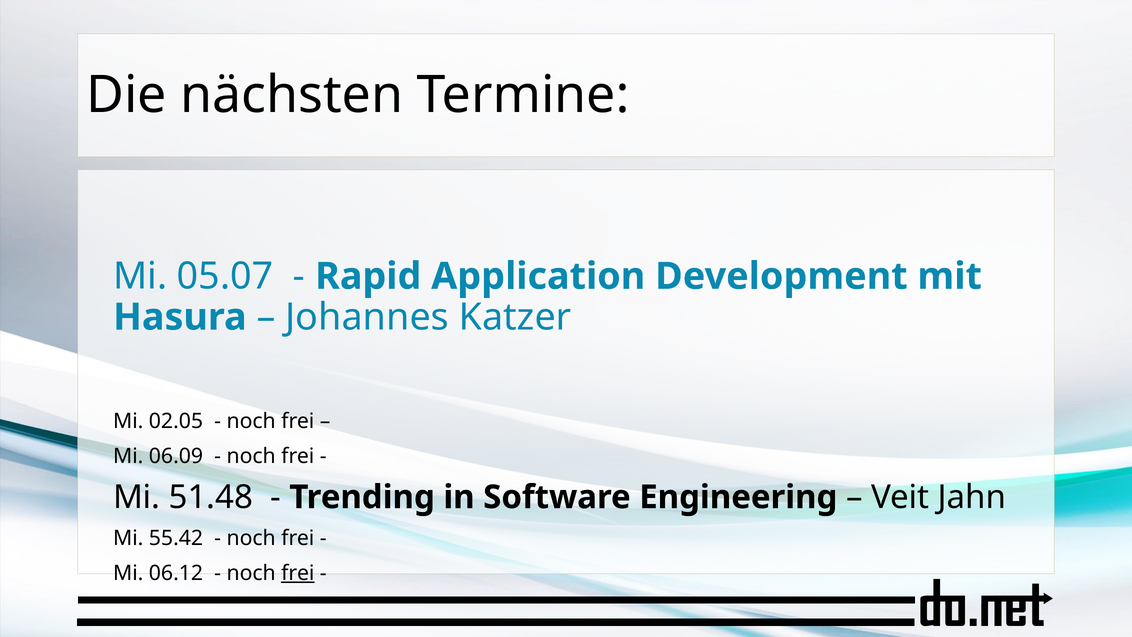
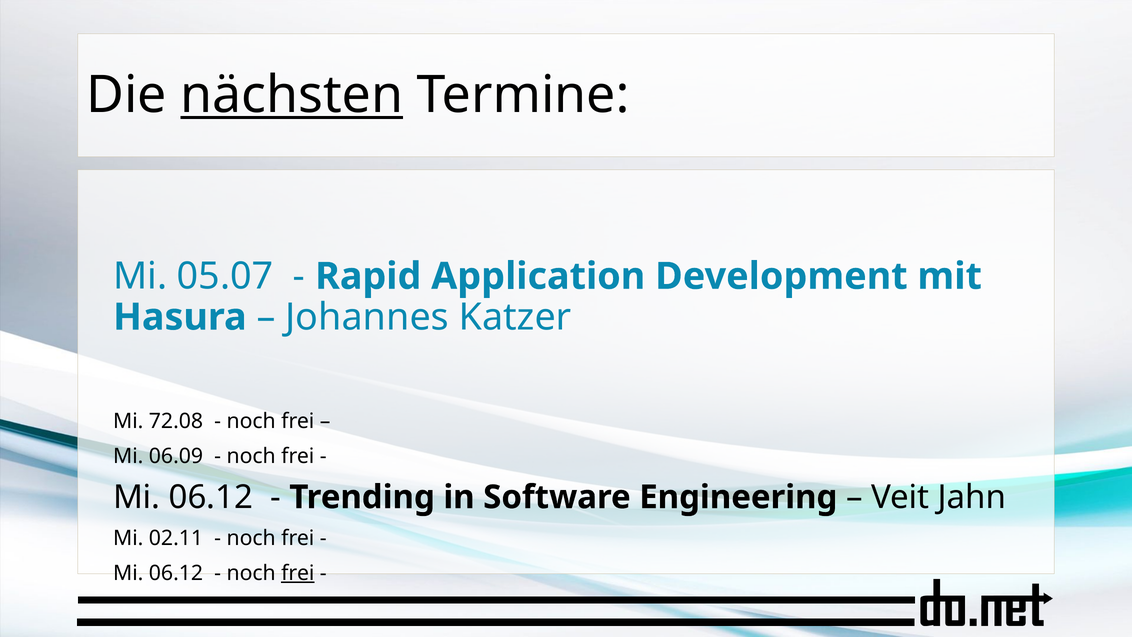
nächsten underline: none -> present
02.05: 02.05 -> 72.08
51.48 at (211, 497): 51.48 -> 06.12
55.42: 55.42 -> 02.11
